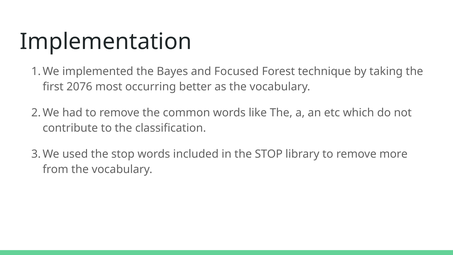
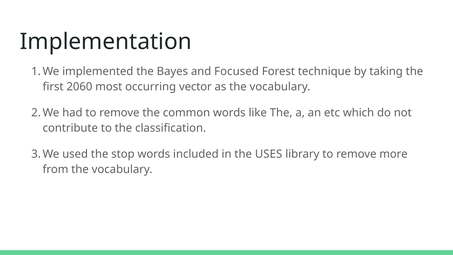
2076: 2076 -> 2060
better: better -> vector
in the STOP: STOP -> USES
